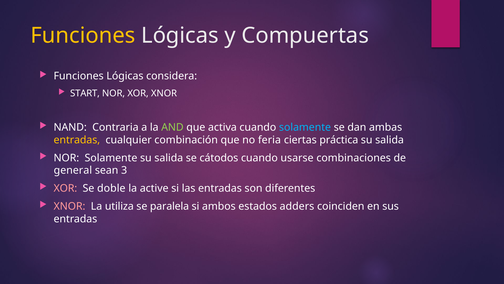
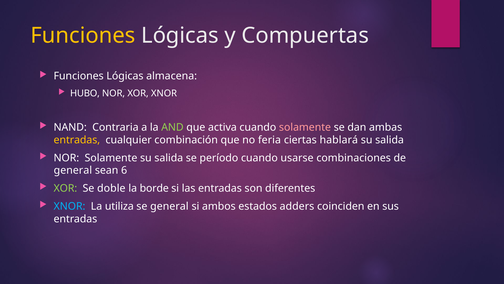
considera: considera -> almacena
START: START -> HUBO
solamente at (305, 127) colour: light blue -> pink
práctica: práctica -> hablará
cátodos: cátodos -> período
3: 3 -> 6
XOR at (65, 188) colour: pink -> light green
active: active -> borde
XNOR at (69, 206) colour: pink -> light blue
se paralela: paralela -> general
